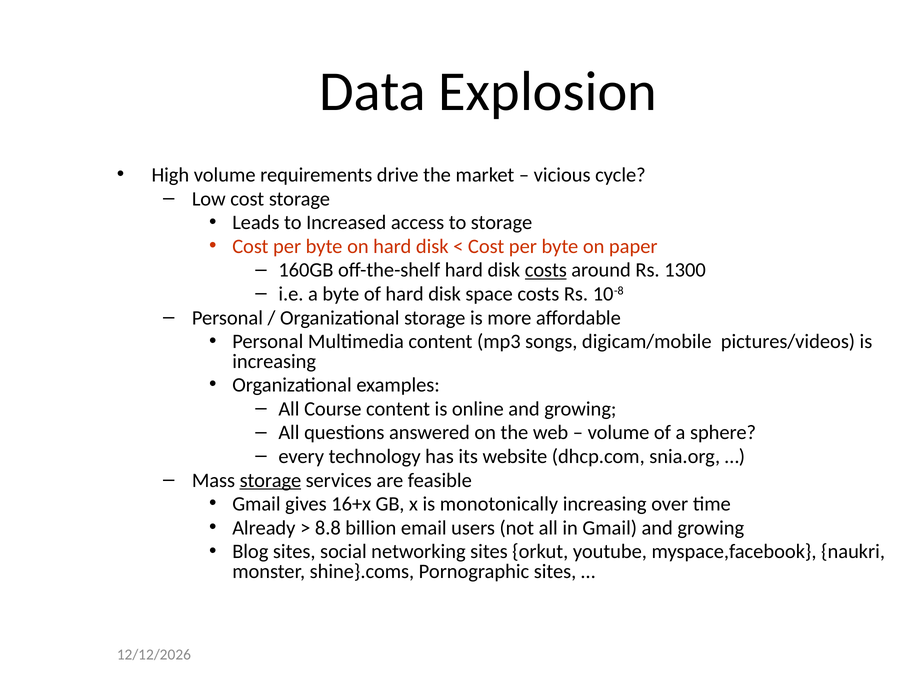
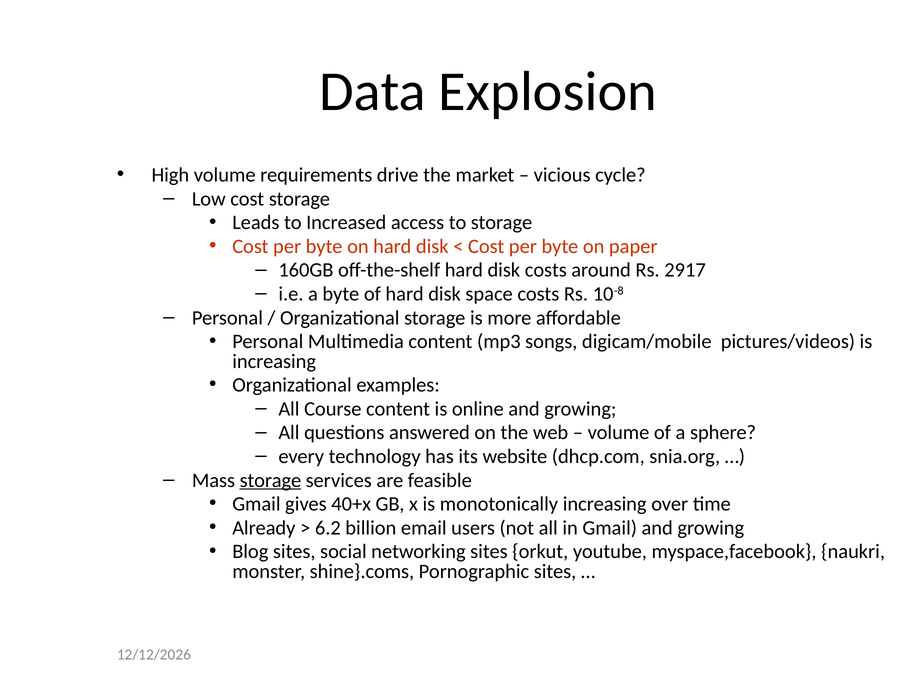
costs at (546, 270) underline: present -> none
1300: 1300 -> 2917
16+x: 16+x -> 40+x
8.8: 8.8 -> 6.2
